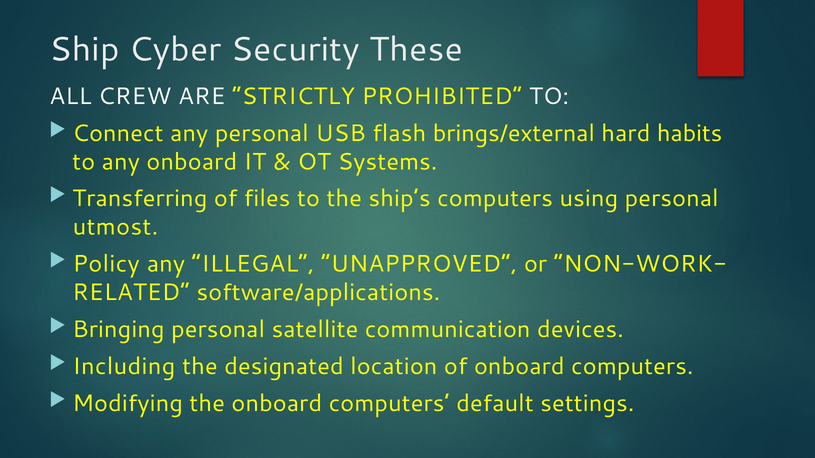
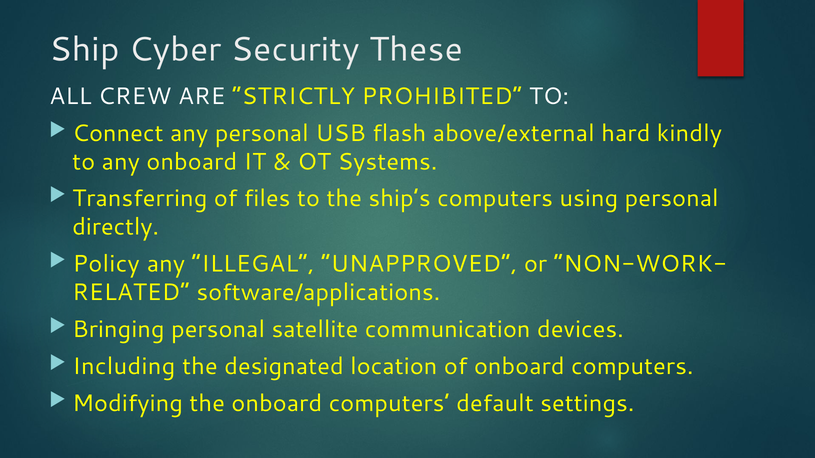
brings/external: brings/external -> above/external
habits: habits -> kindly
utmost: utmost -> directly
